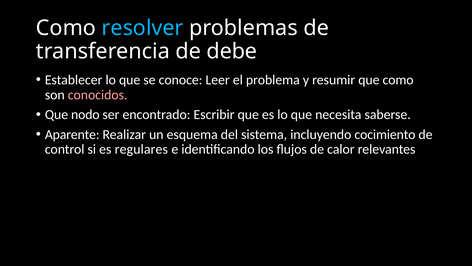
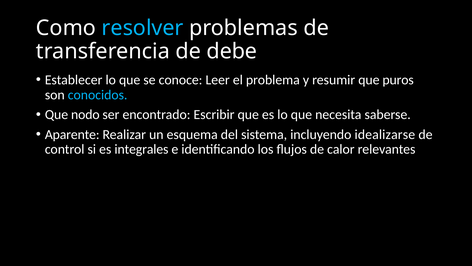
que como: como -> puros
conocidos colour: pink -> light blue
cocimiento: cocimiento -> idealizarse
regulares: regulares -> integrales
